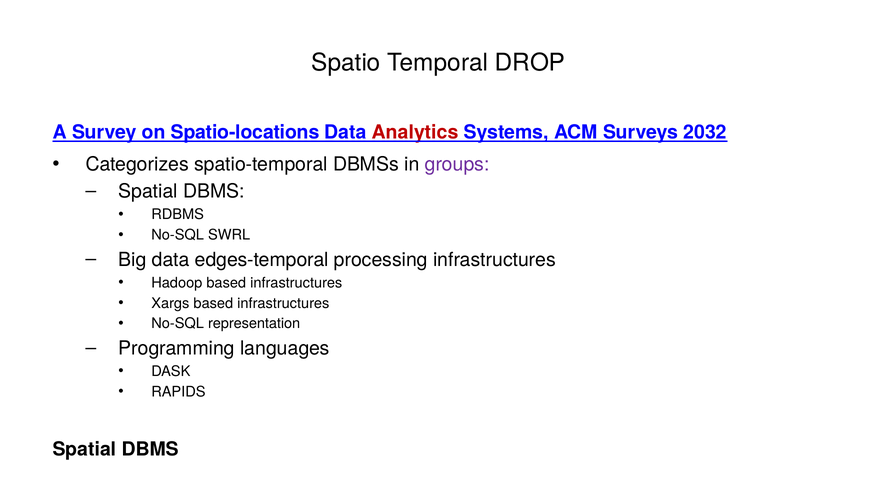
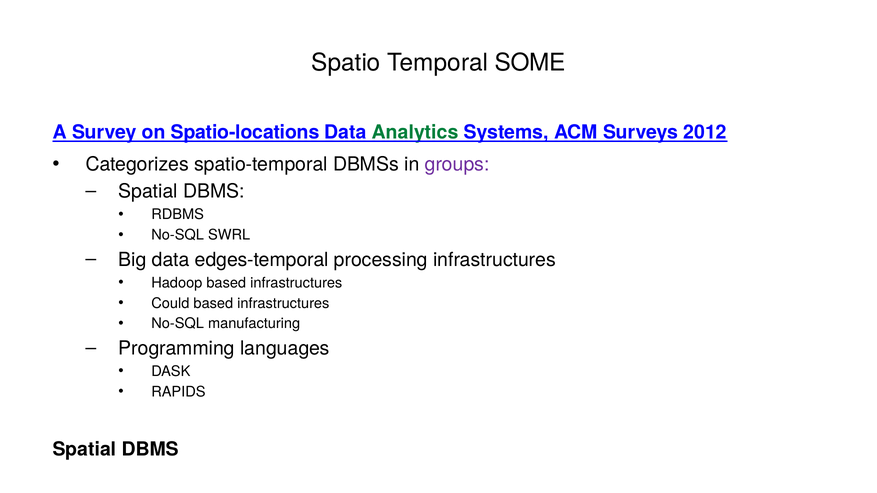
DROP: DROP -> SOME
Analytics colour: red -> green
2032: 2032 -> 2012
Xargs: Xargs -> Could
representation: representation -> manufacturing
